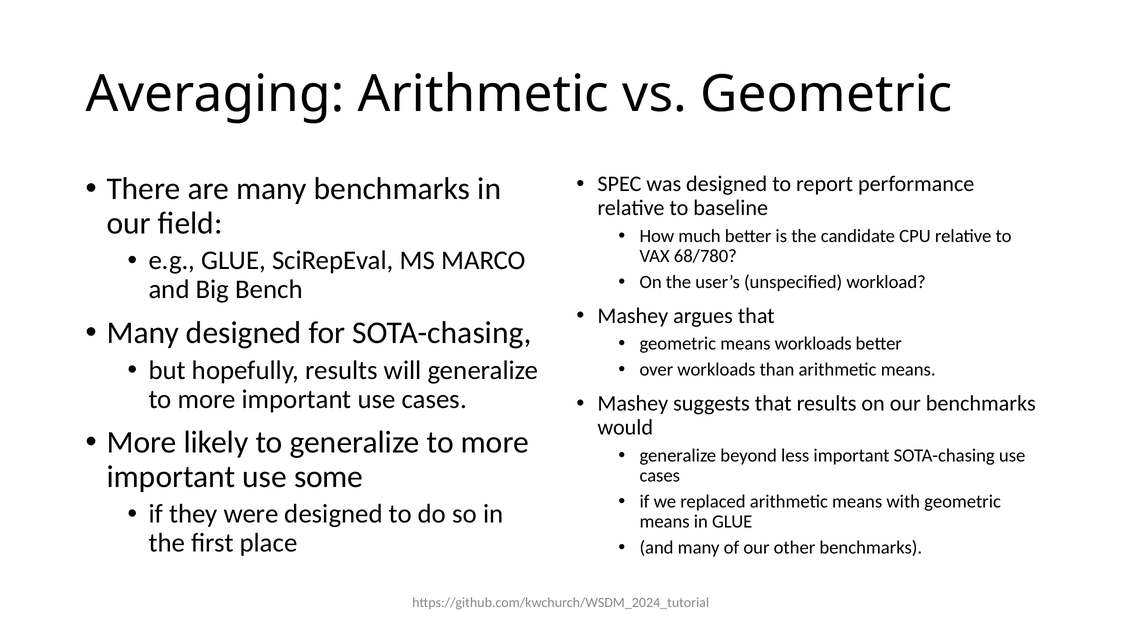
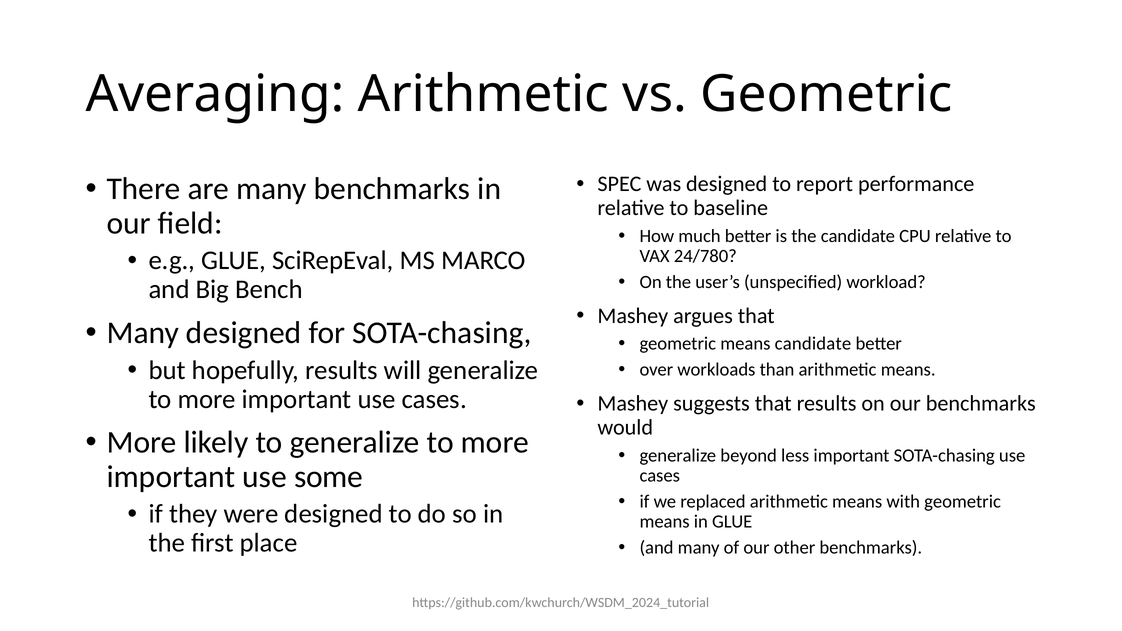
68/780: 68/780 -> 24/780
means workloads: workloads -> candidate
